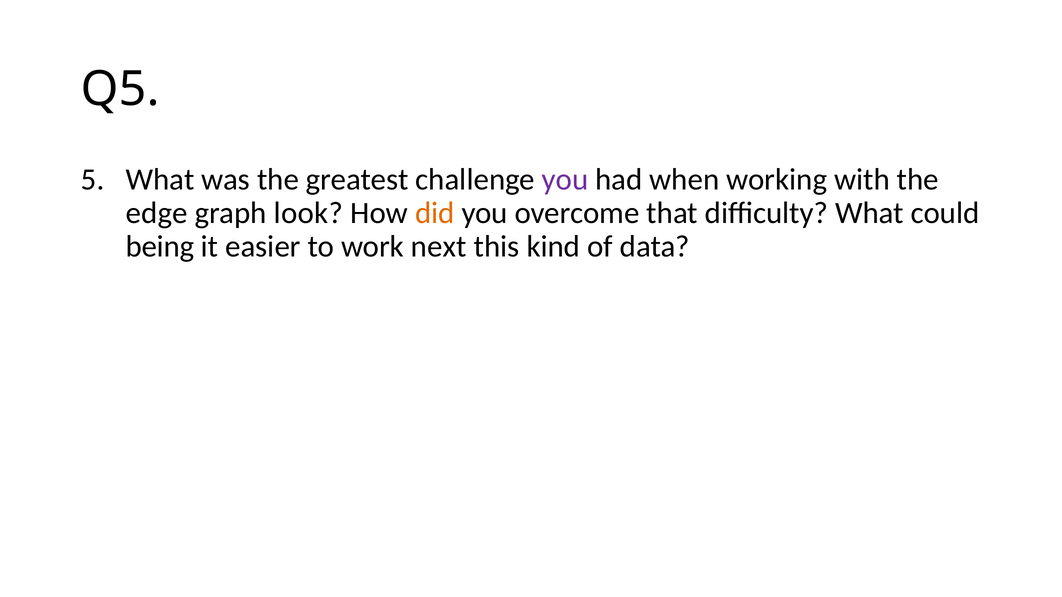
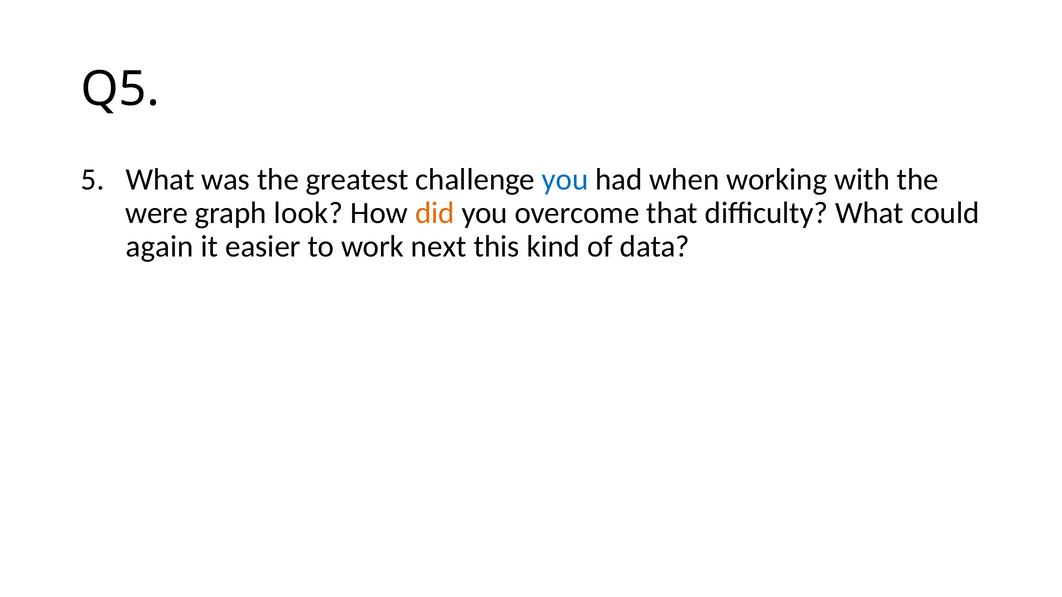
you at (565, 180) colour: purple -> blue
edge: edge -> were
being: being -> again
